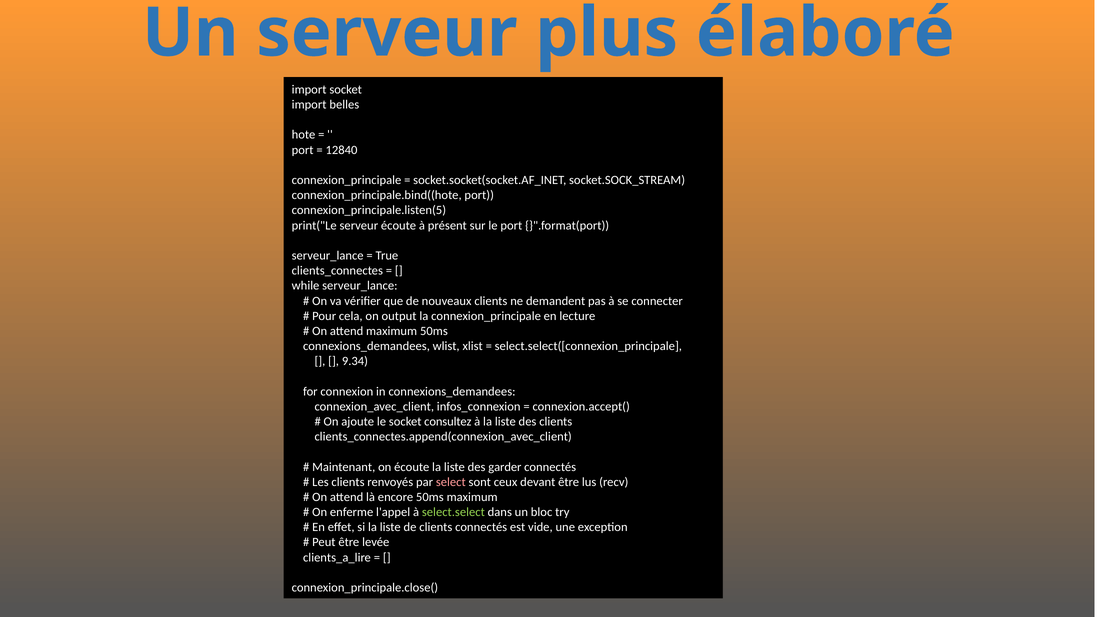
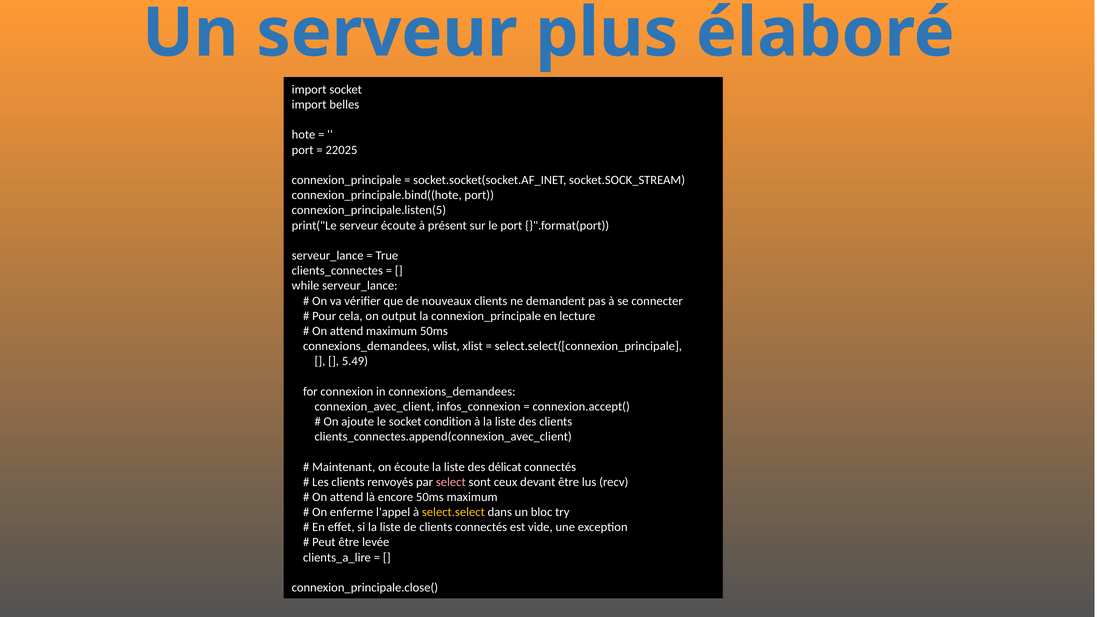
12840: 12840 -> 22025
9.34: 9.34 -> 5.49
consultez: consultez -> condition
garder: garder -> délicat
select.select colour: light green -> yellow
